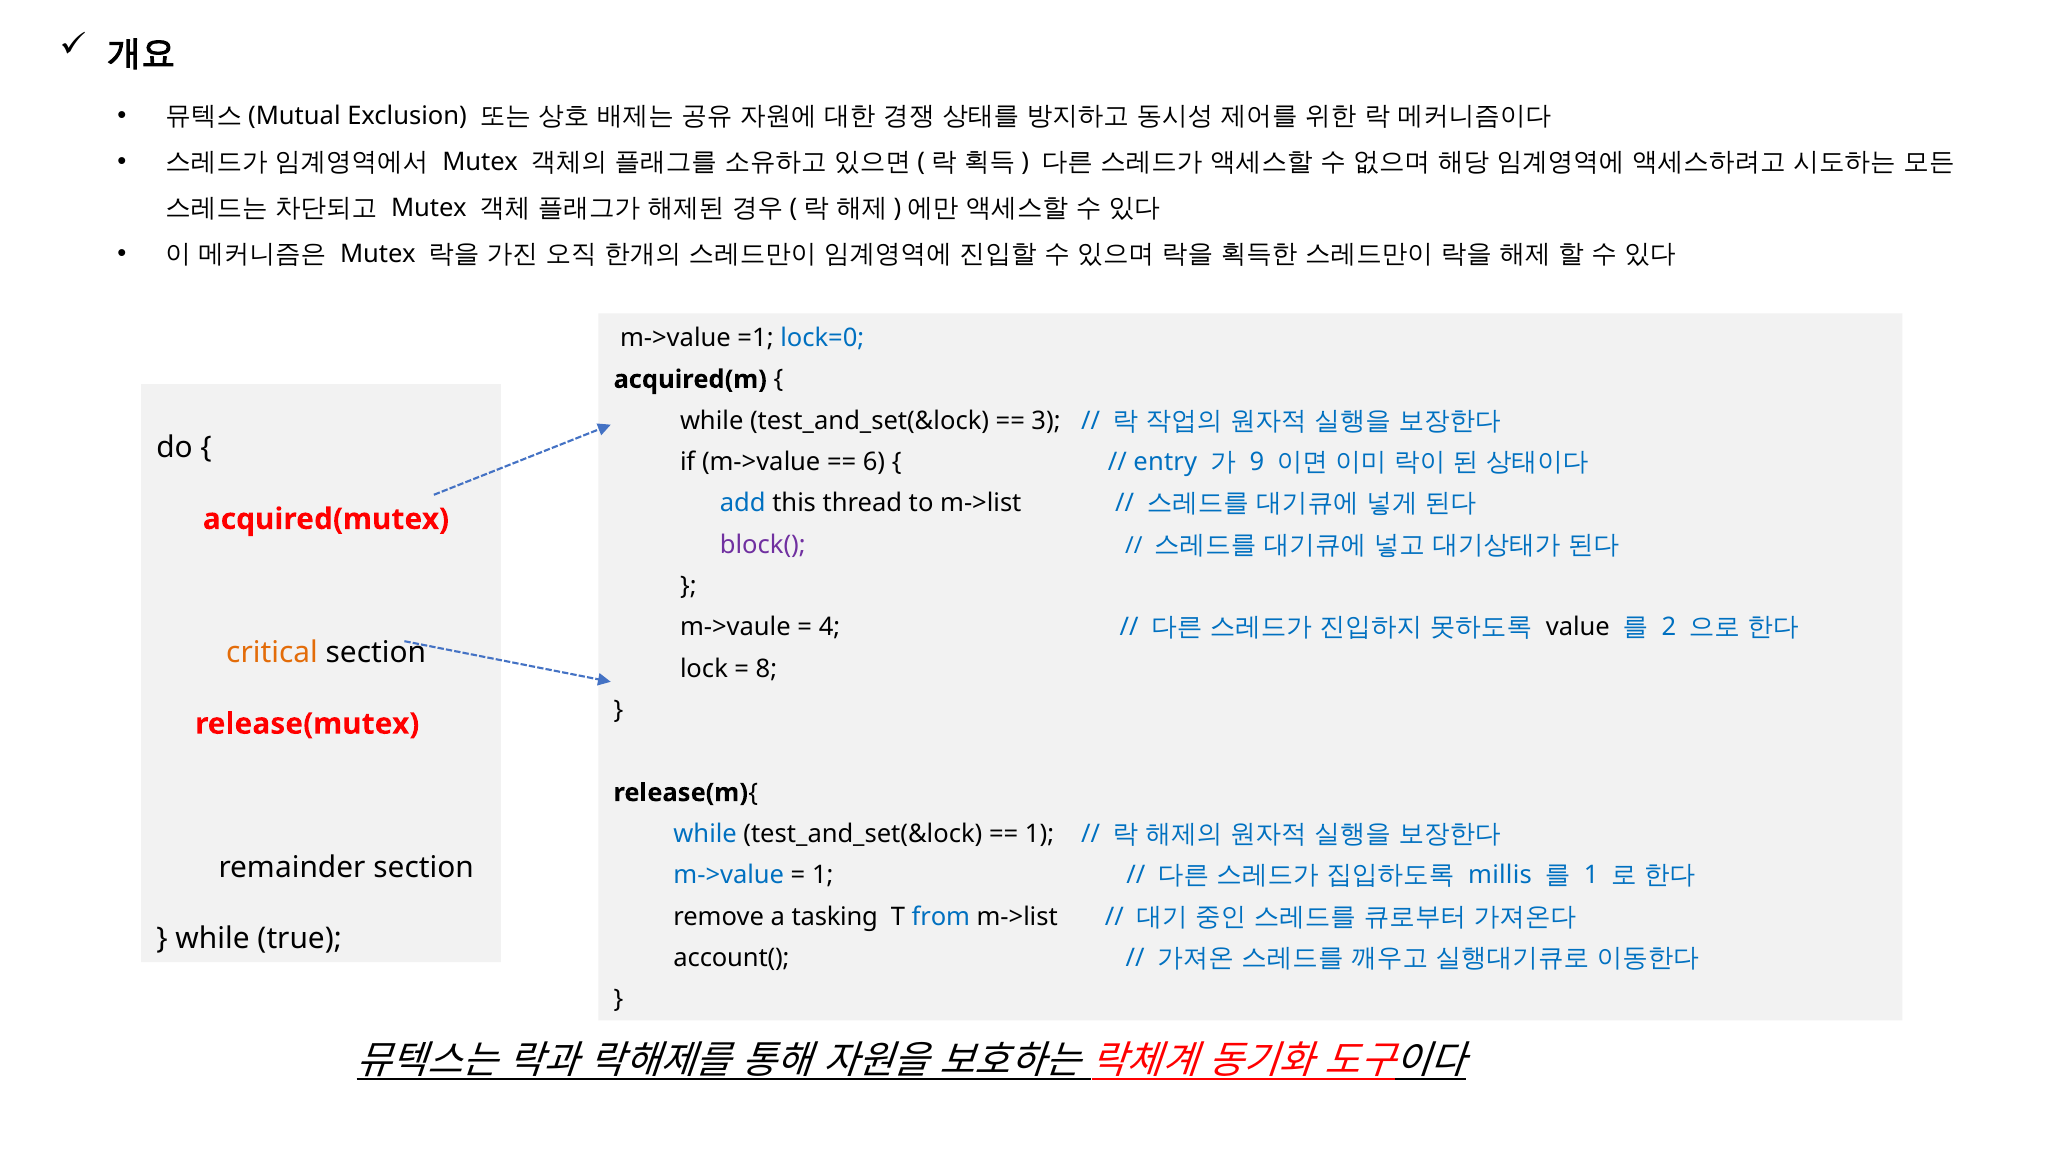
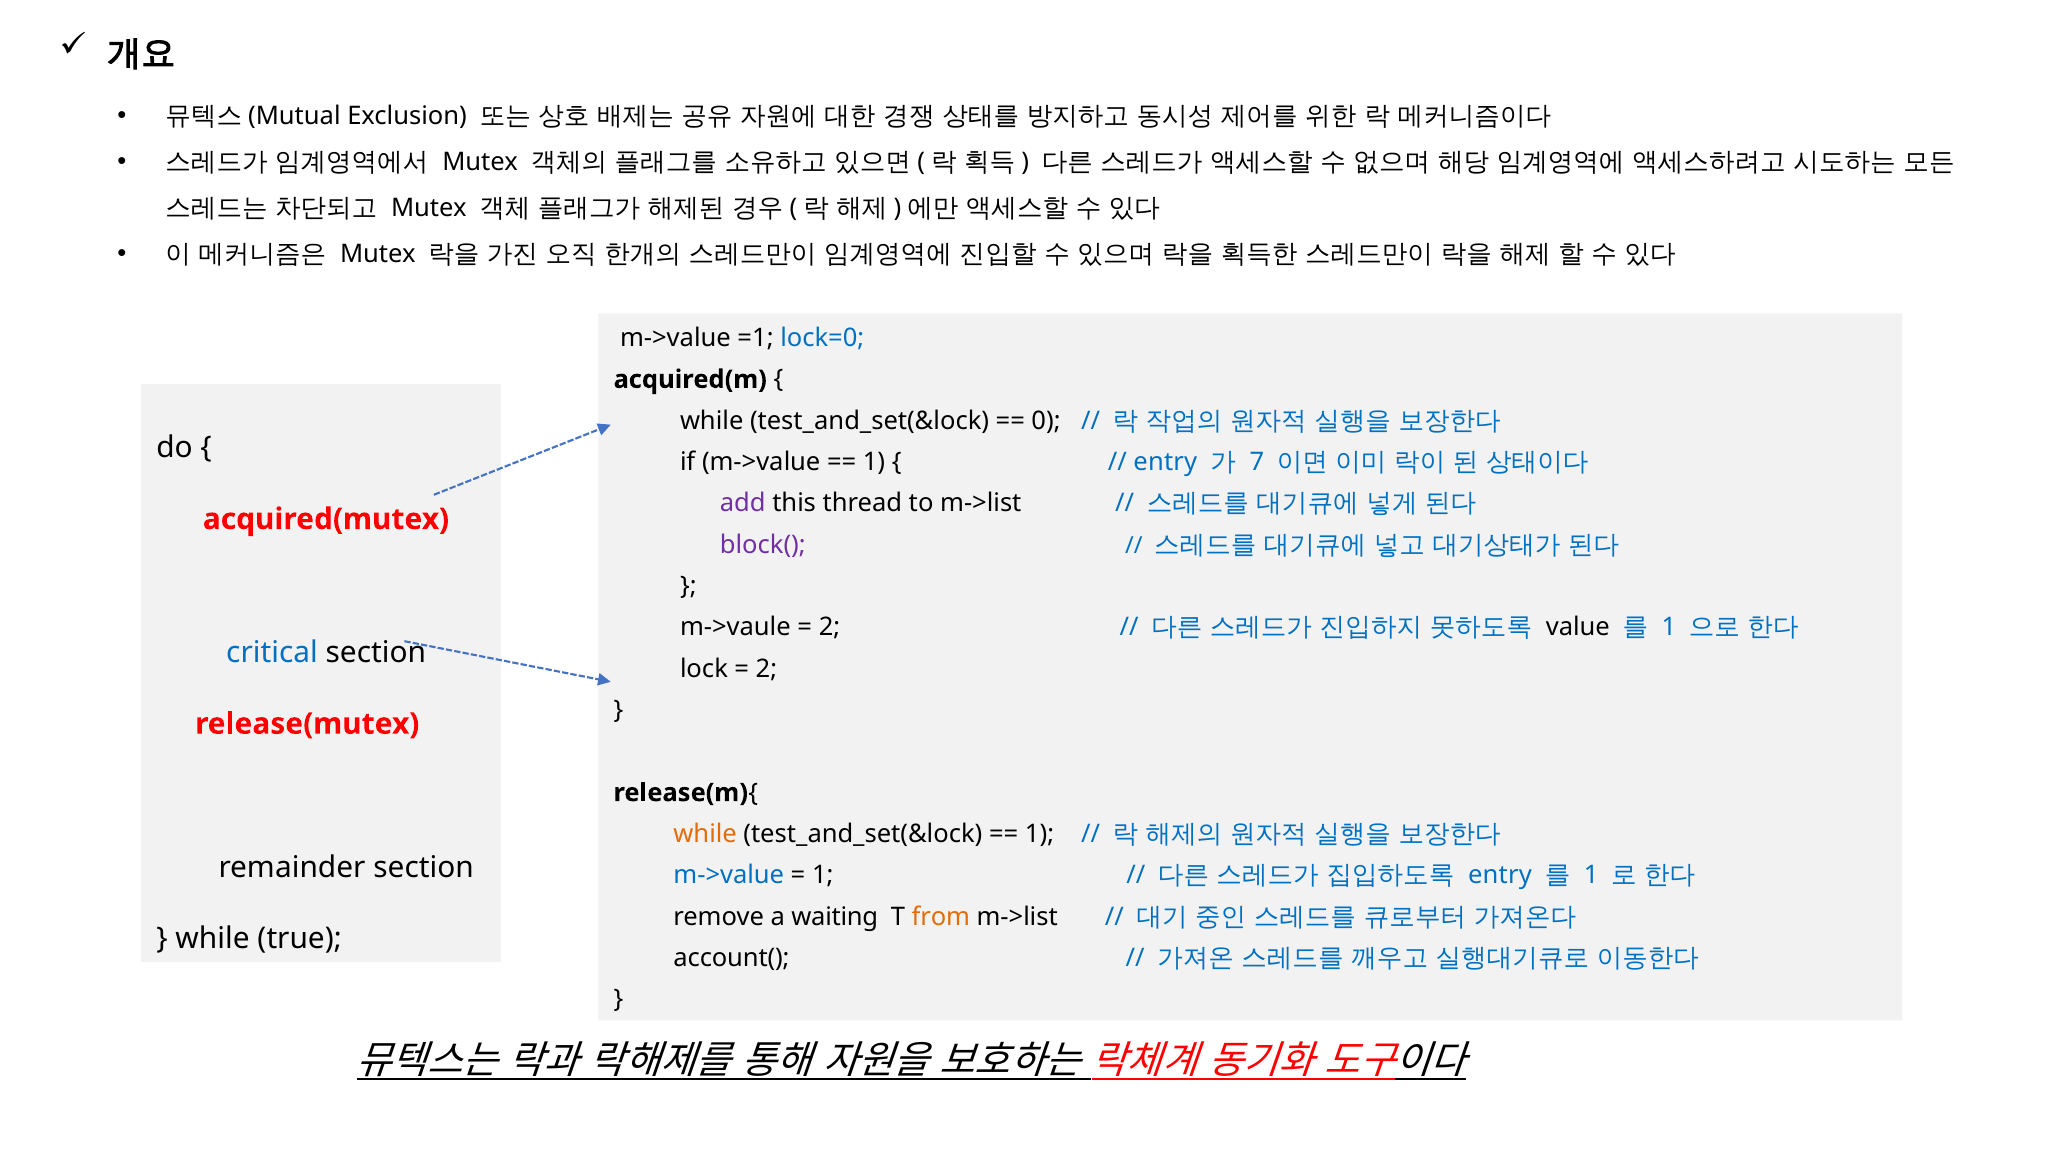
3: 3 -> 0
6 at (874, 462): 6 -> 1
9: 9 -> 7
add colour: blue -> purple
4 at (829, 627): 4 -> 2
2 at (1669, 627): 2 -> 1
critical colour: orange -> blue
8 at (766, 669): 8 -> 2
while at (705, 834) colour: blue -> orange
millis at (1500, 875): millis -> entry
tasking: tasking -> waiting
from colour: blue -> orange
